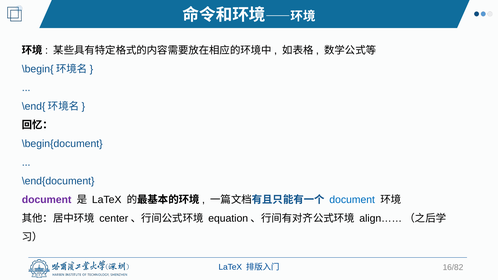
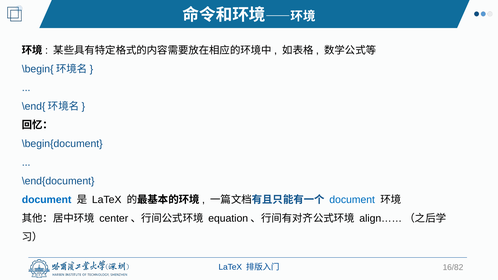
document at (47, 200) colour: purple -> blue
